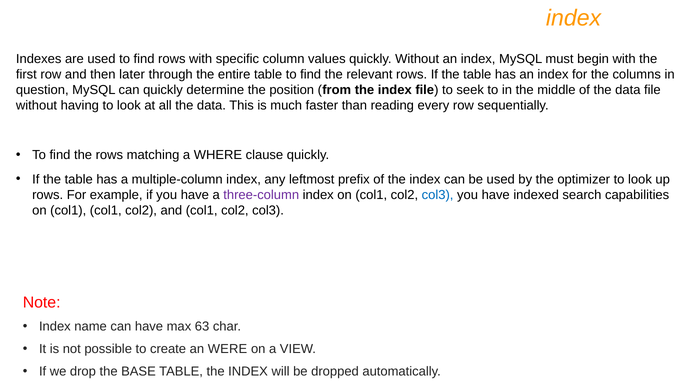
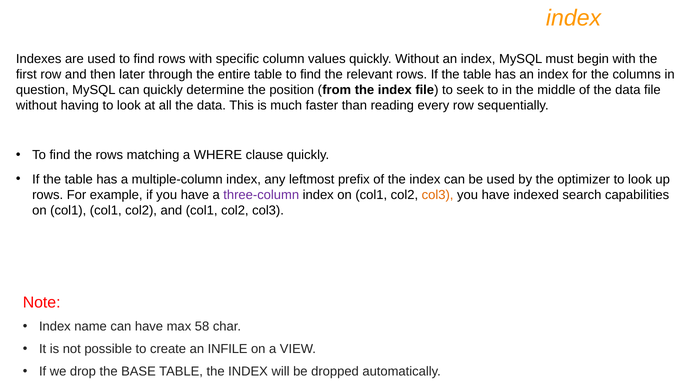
col3 at (438, 195) colour: blue -> orange
63: 63 -> 58
WERE: WERE -> INFILE
